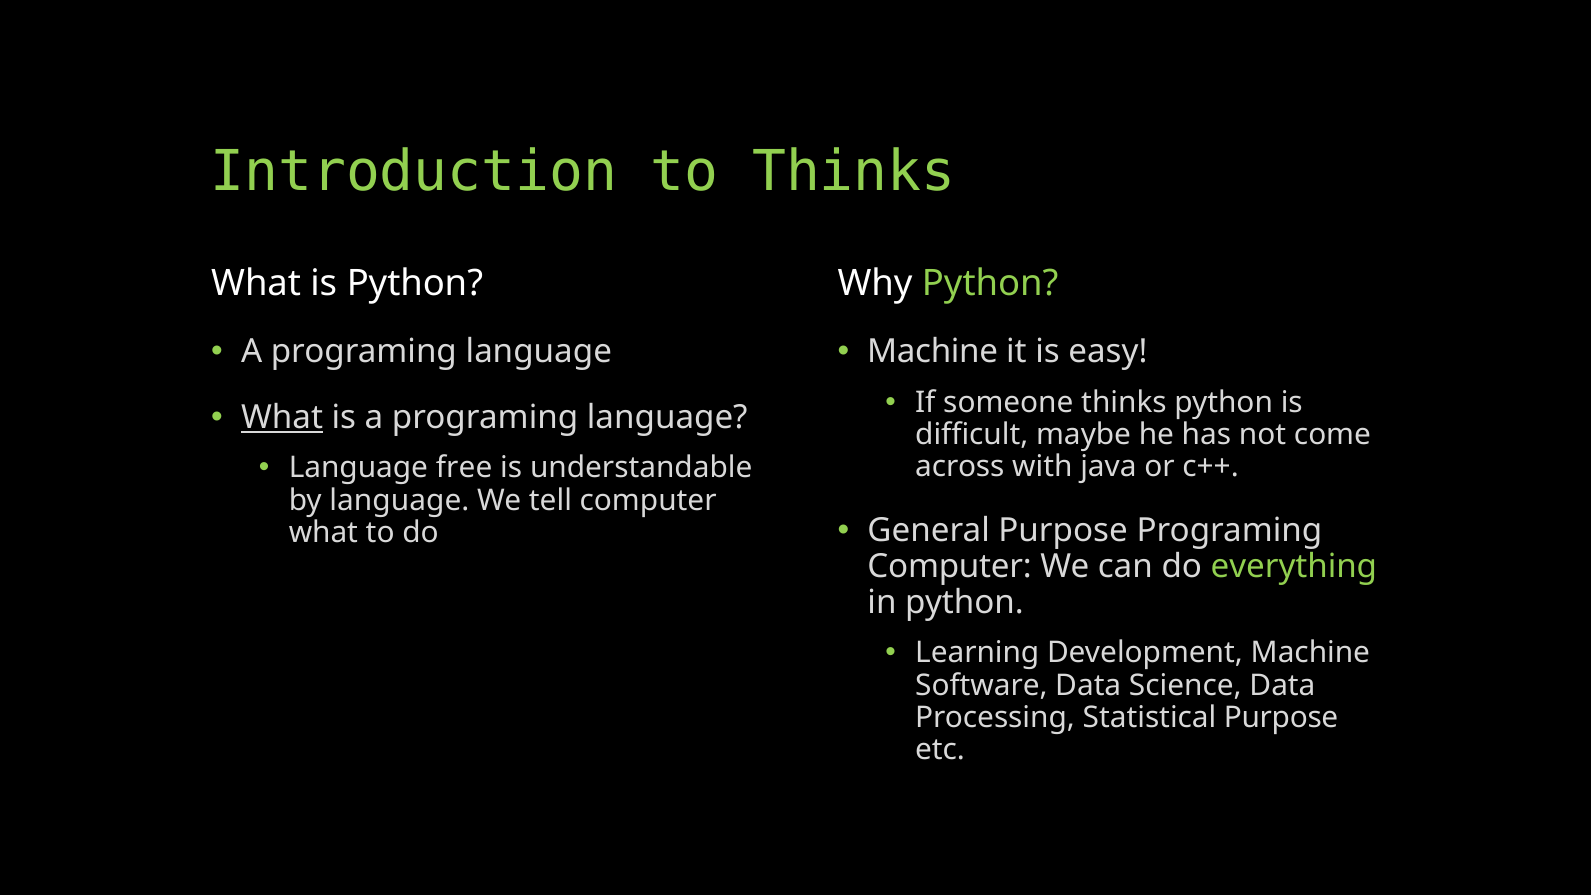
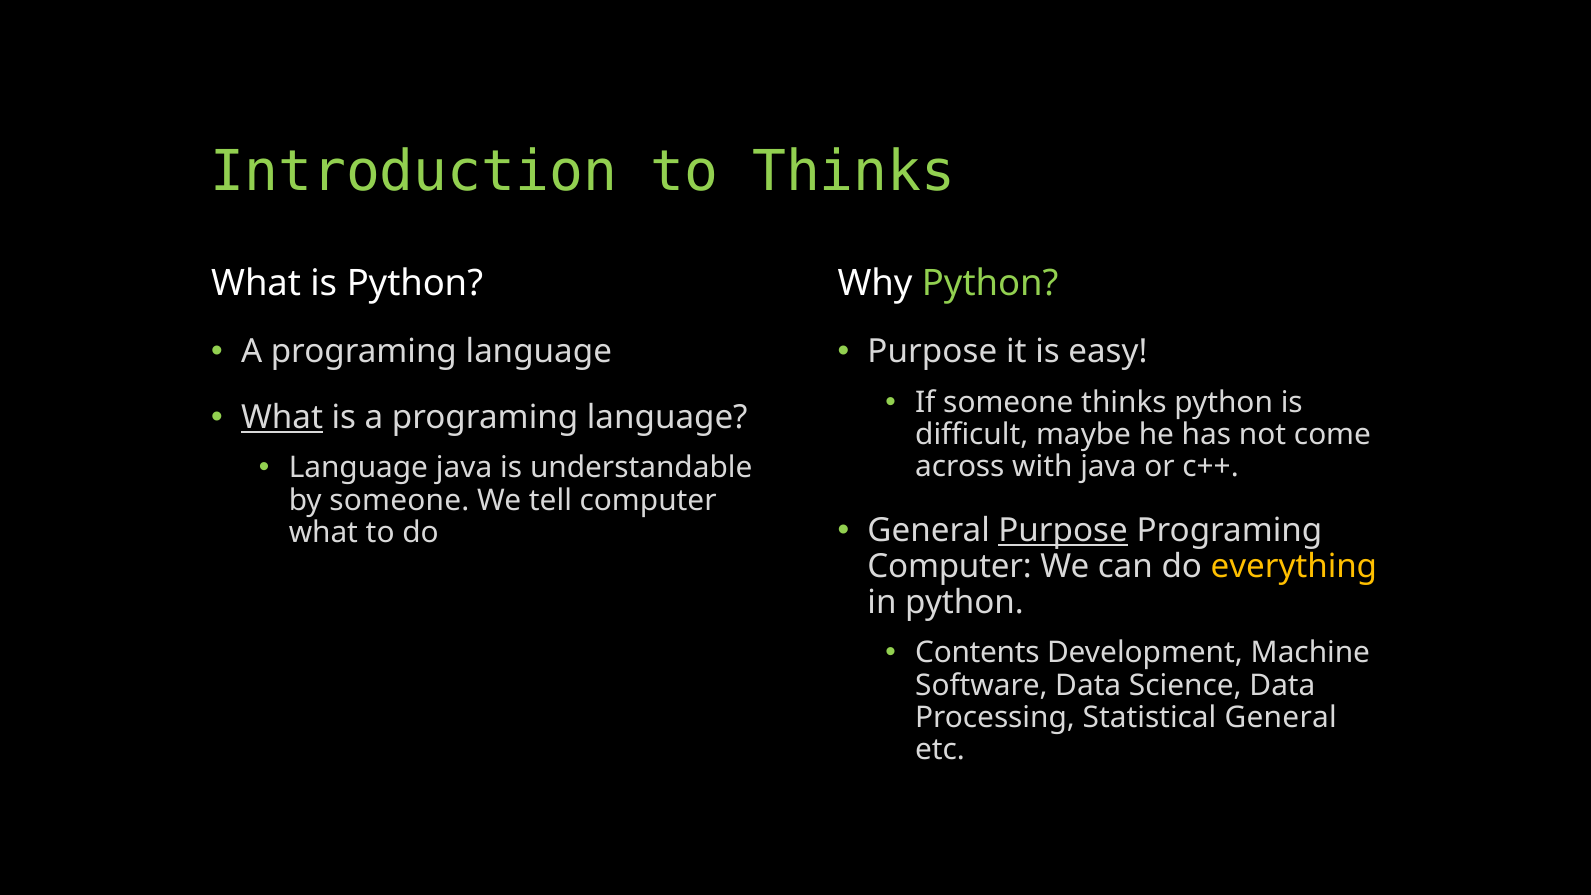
Machine at (933, 352): Machine -> Purpose
Language free: free -> java
by language: language -> someone
Purpose at (1063, 531) underline: none -> present
everything colour: light green -> yellow
Learning: Learning -> Contents
Statistical Purpose: Purpose -> General
